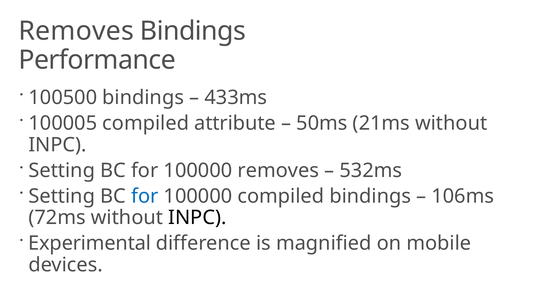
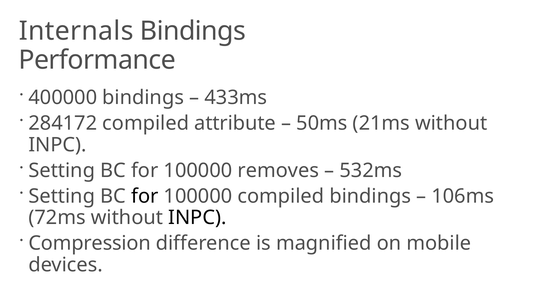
Removes at (76, 31): Removes -> Internals
100500: 100500 -> 400000
100005: 100005 -> 284172
for at (145, 196) colour: blue -> black
Experimental: Experimental -> Compression
